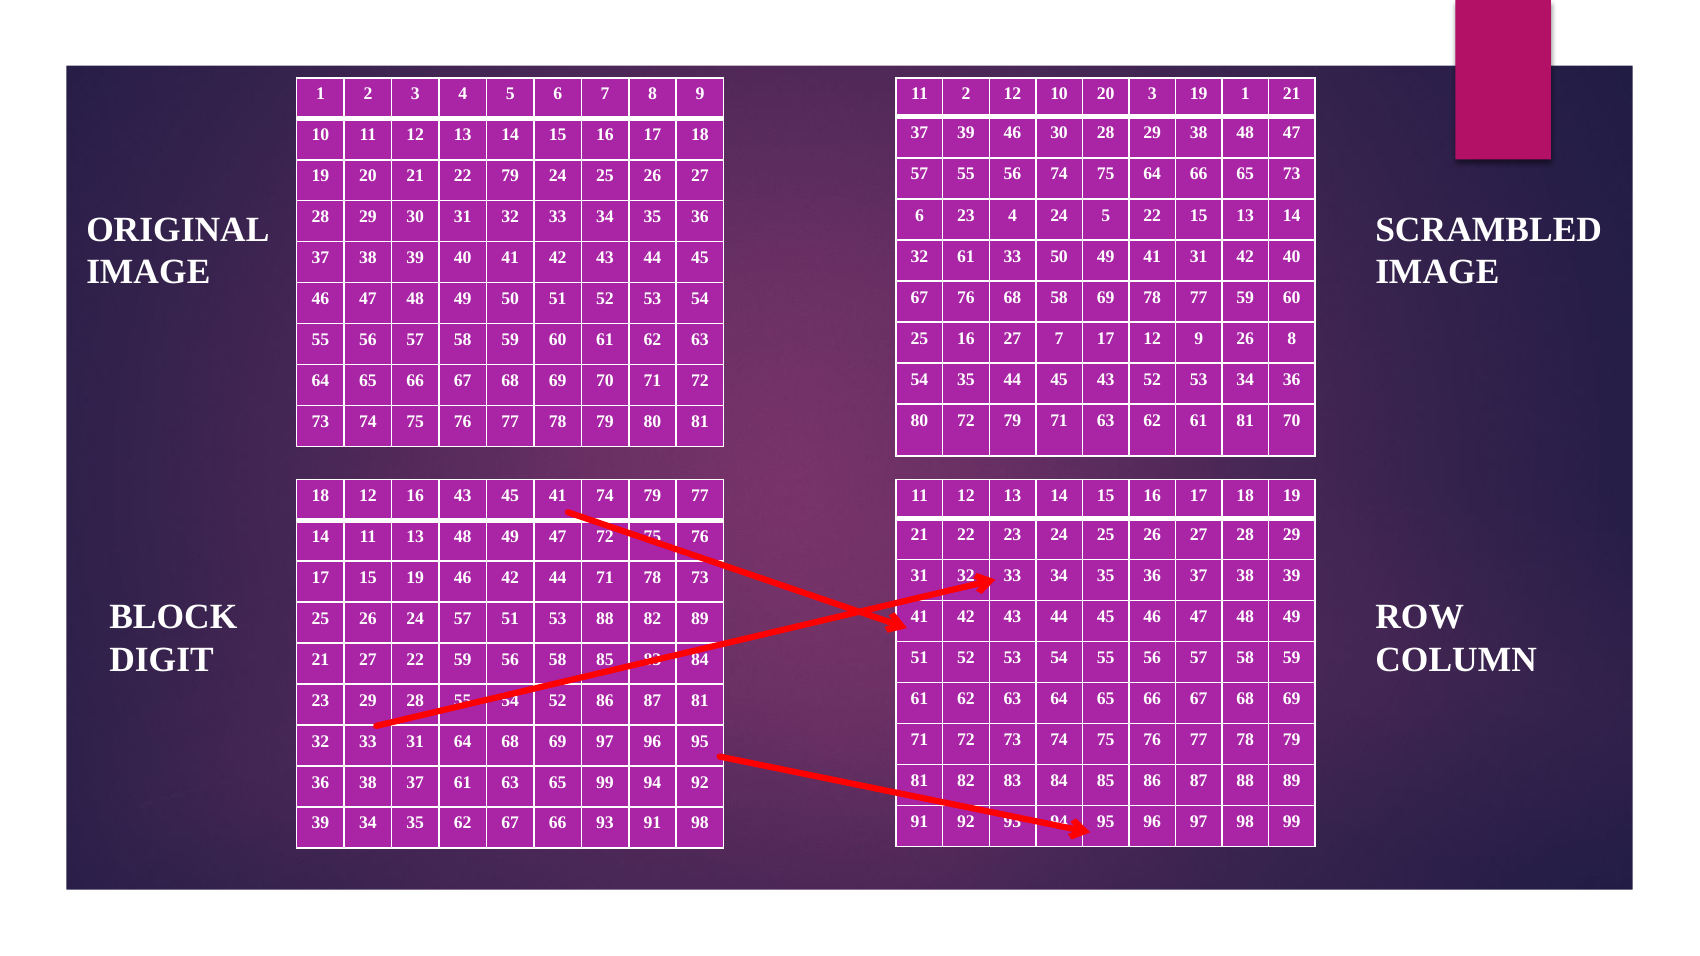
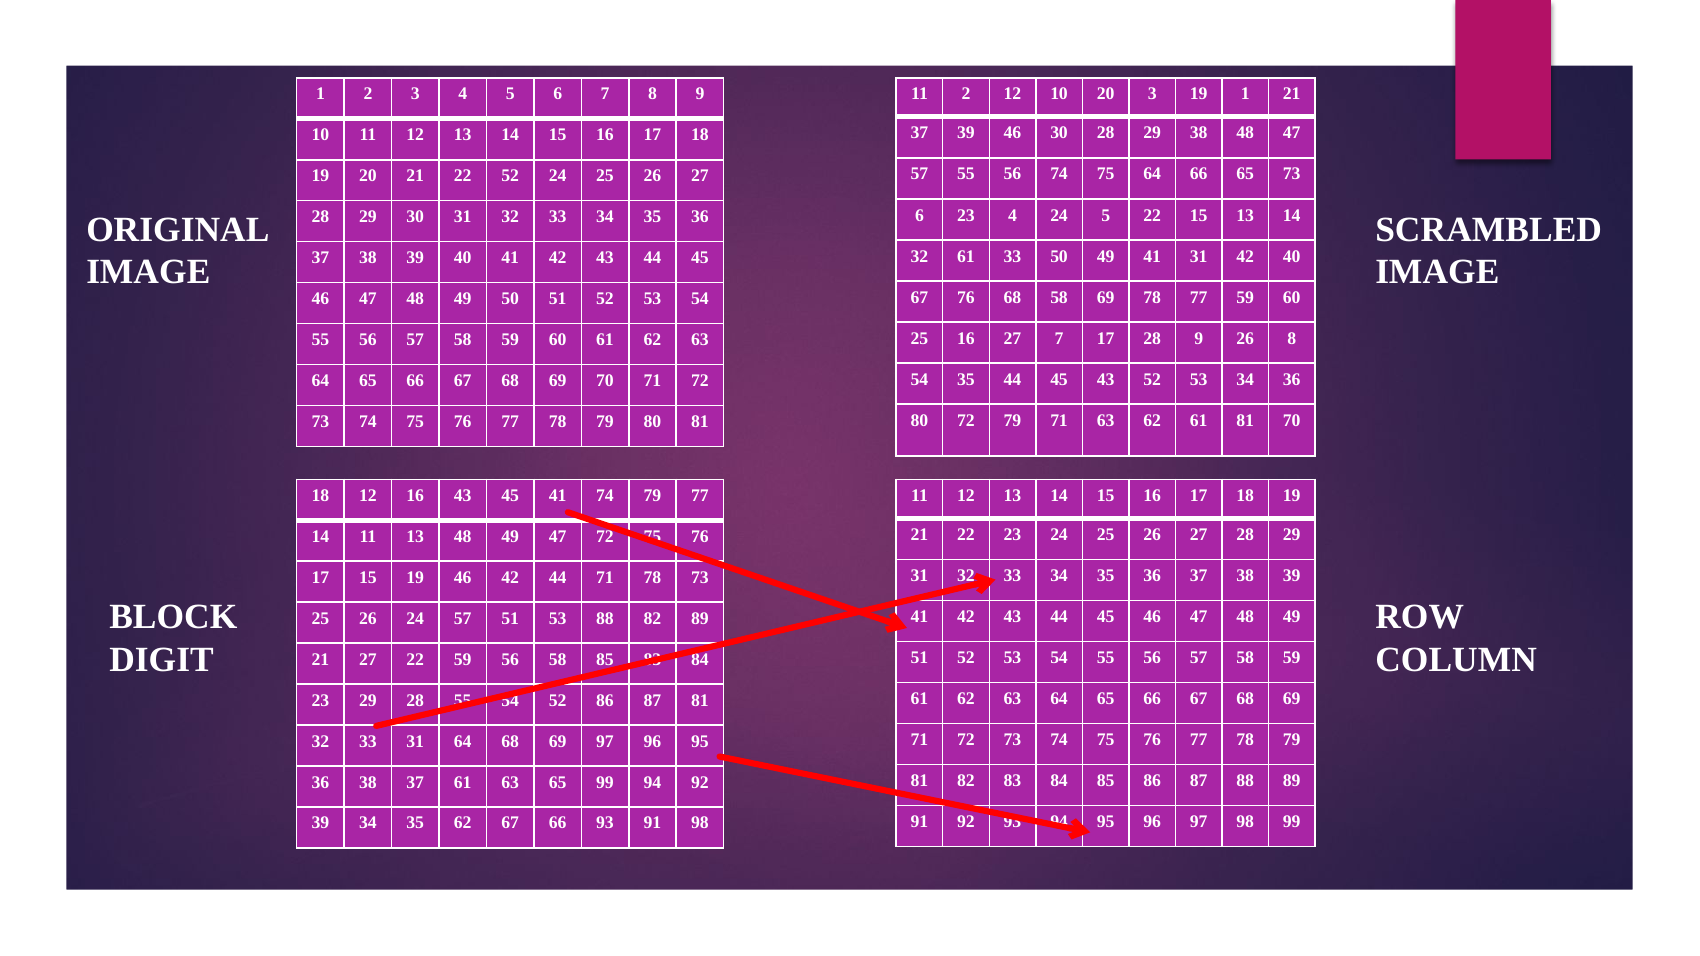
22 79: 79 -> 52
17 12: 12 -> 28
